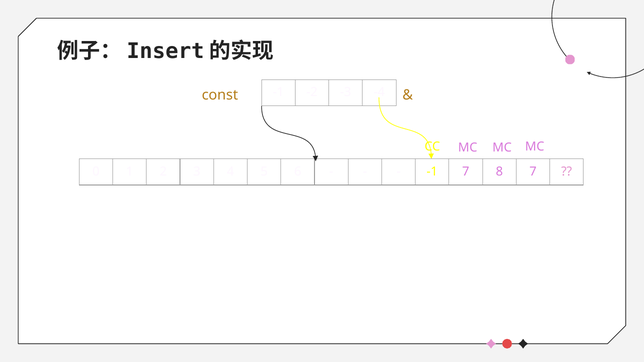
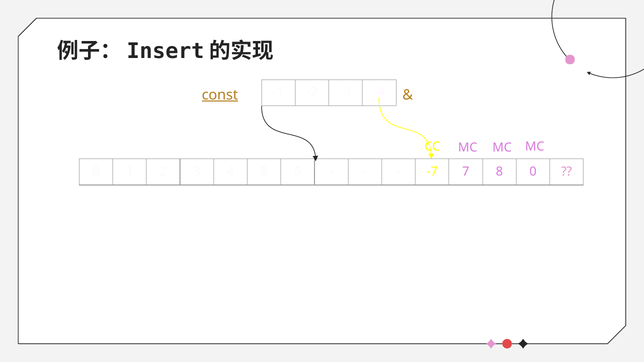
const underline: none -> present
-1 at (432, 172): -1 -> -7
8 7: 7 -> 0
